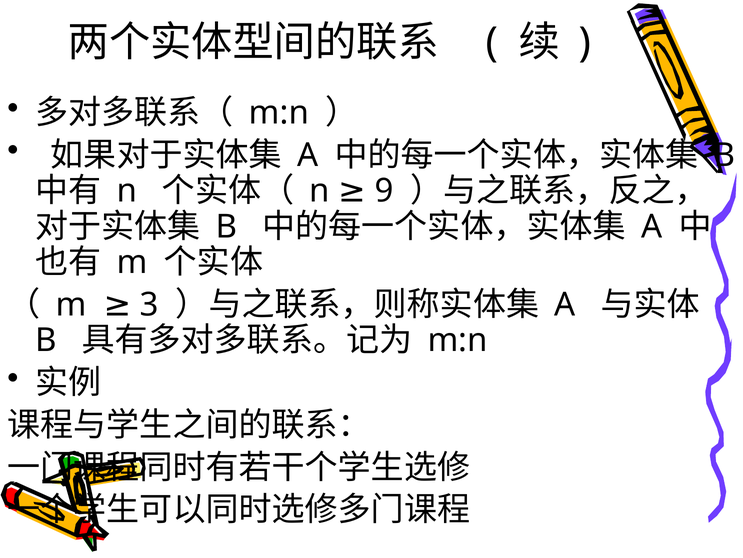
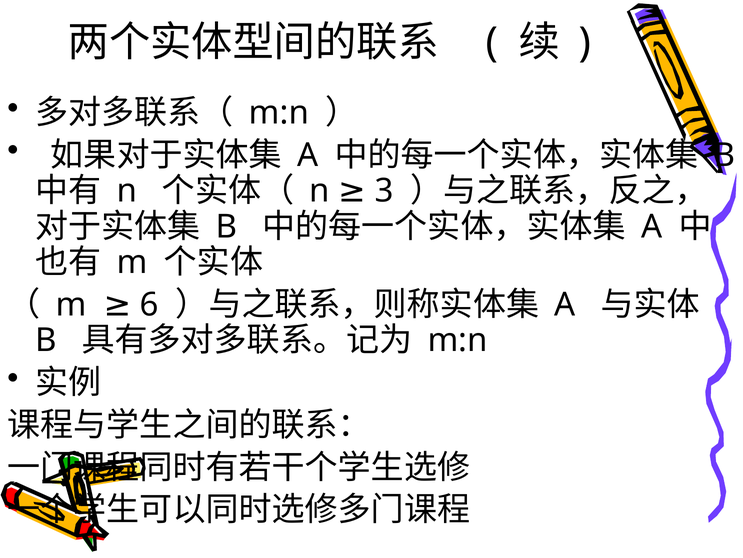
9: 9 -> 3
3: 3 -> 6
